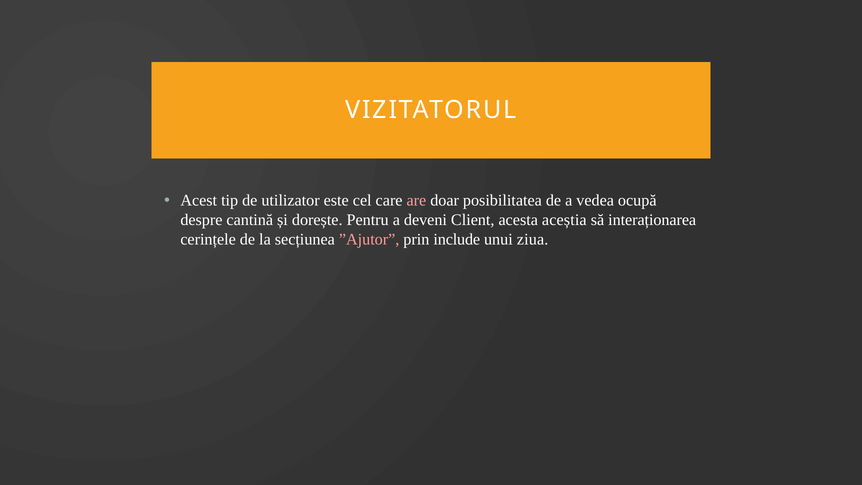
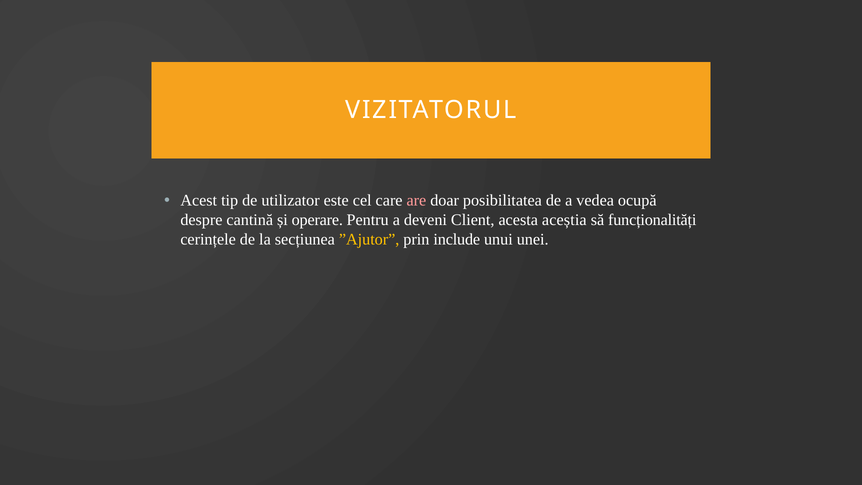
dorește: dorește -> operare
interaționarea: interaționarea -> funcționalități
”Ajutor colour: pink -> yellow
ziua: ziua -> unei
